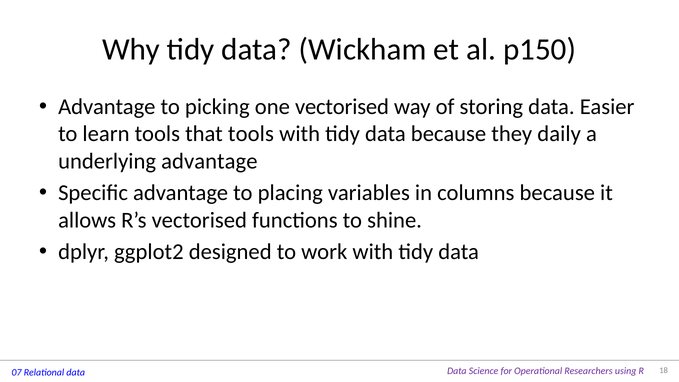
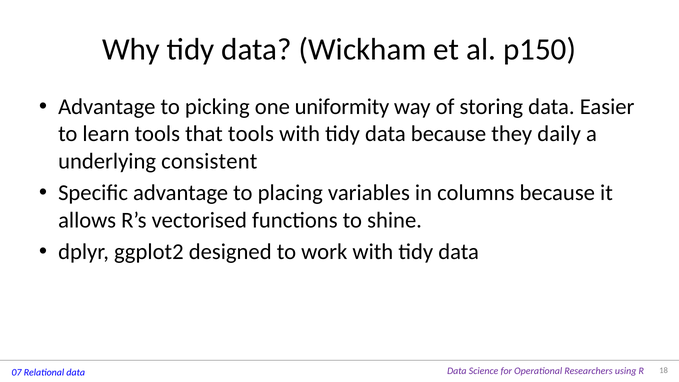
one vectorised: vectorised -> uniformity
underlying advantage: advantage -> consistent
